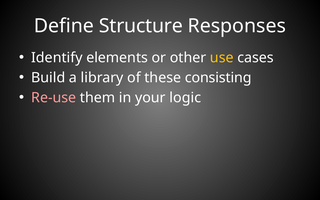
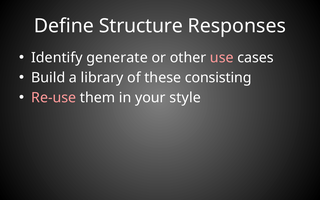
elements: elements -> generate
use colour: yellow -> pink
logic: logic -> style
